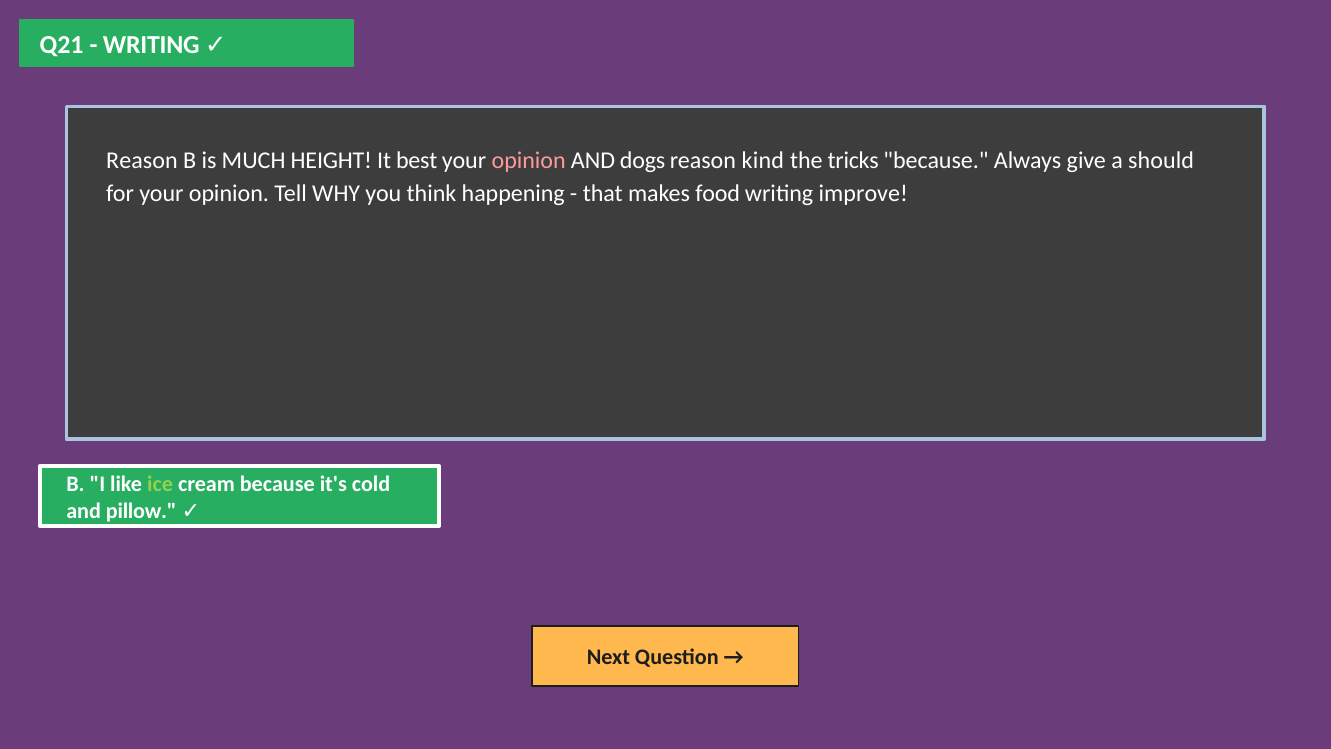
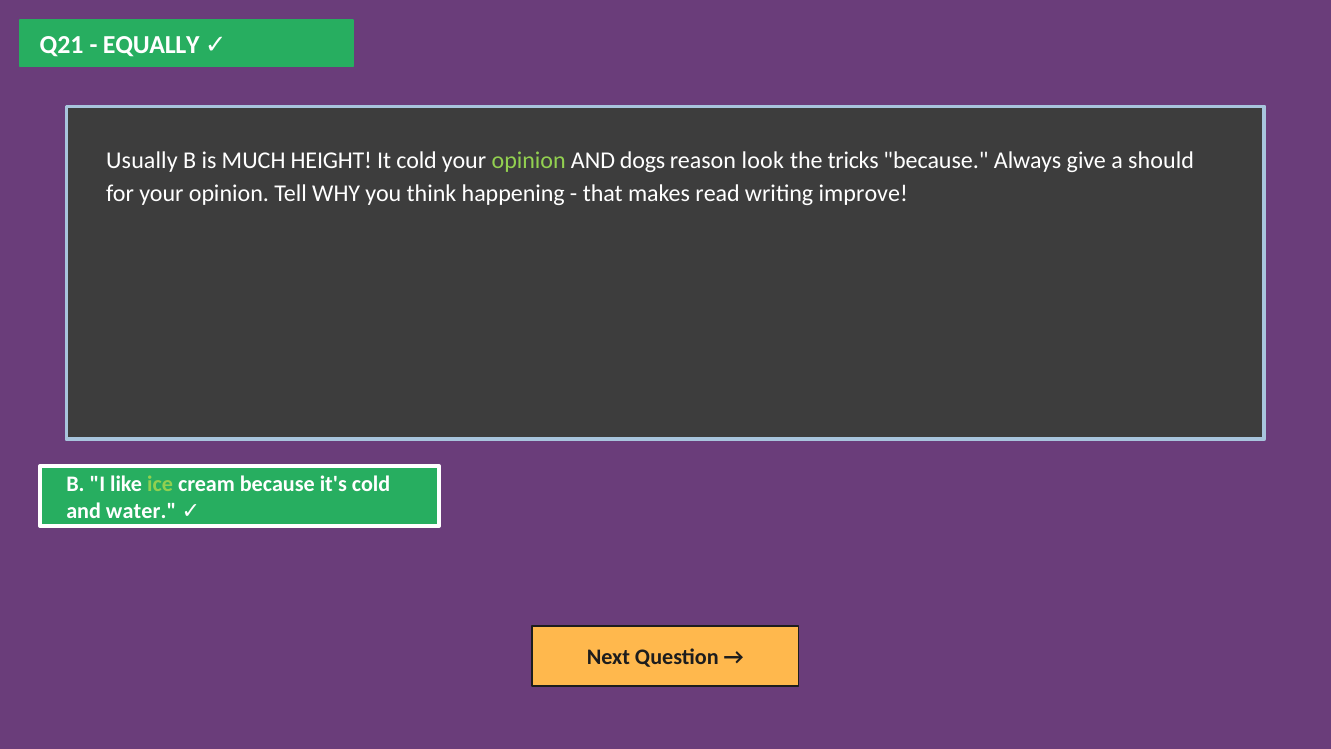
WRITING at (151, 45): WRITING -> EQUALLY
Reason at (142, 160): Reason -> Usually
It best: best -> cold
opinion at (529, 160) colour: pink -> light green
kind: kind -> look
food: food -> read
pillow: pillow -> water
